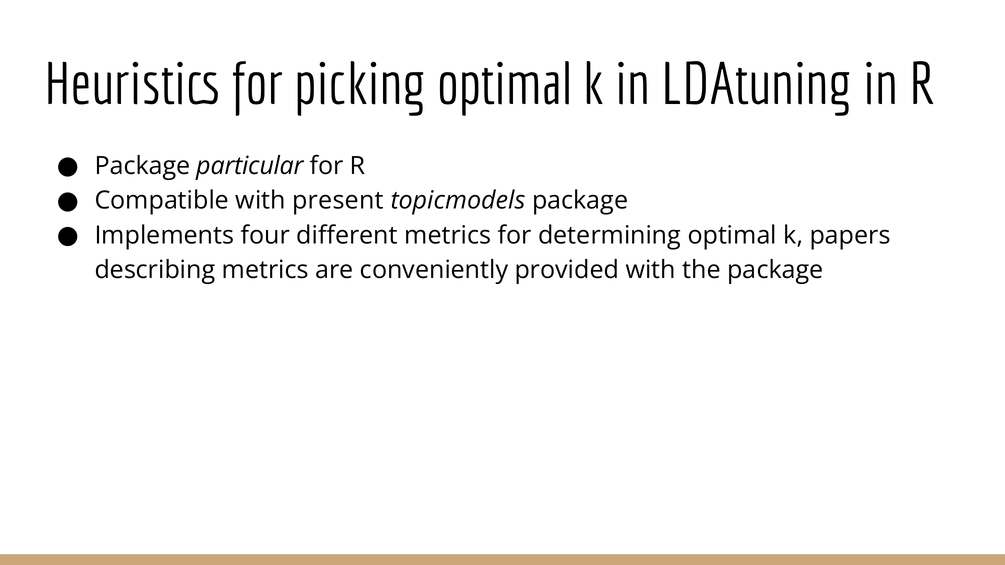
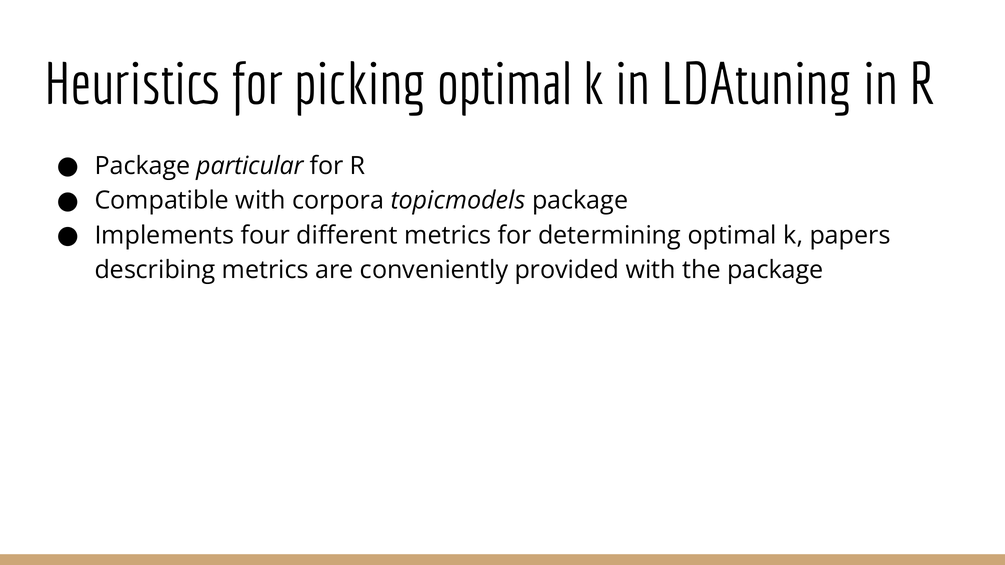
present: present -> corpora
